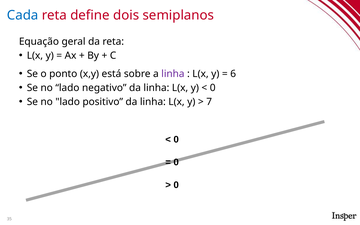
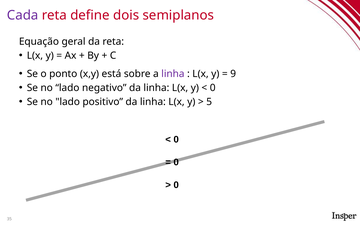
Cada colour: blue -> purple
6: 6 -> 9
7: 7 -> 5
